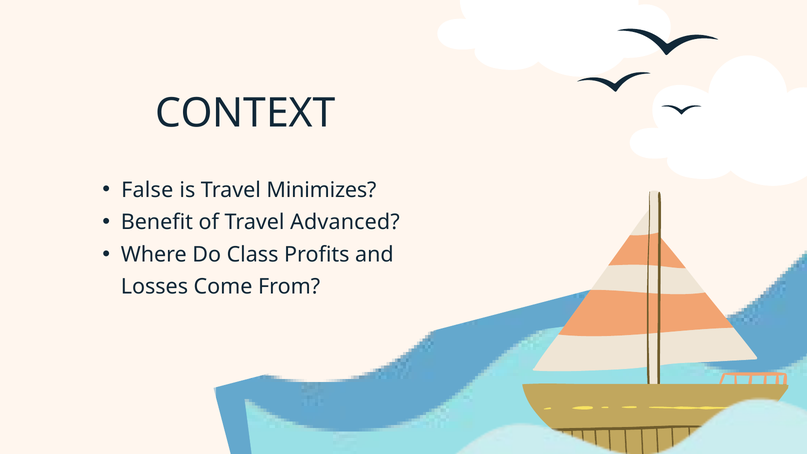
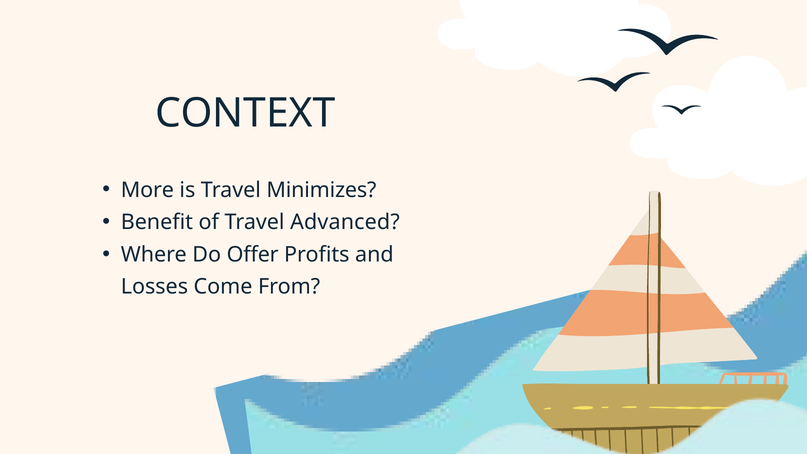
False: False -> More
Class: Class -> Offer
